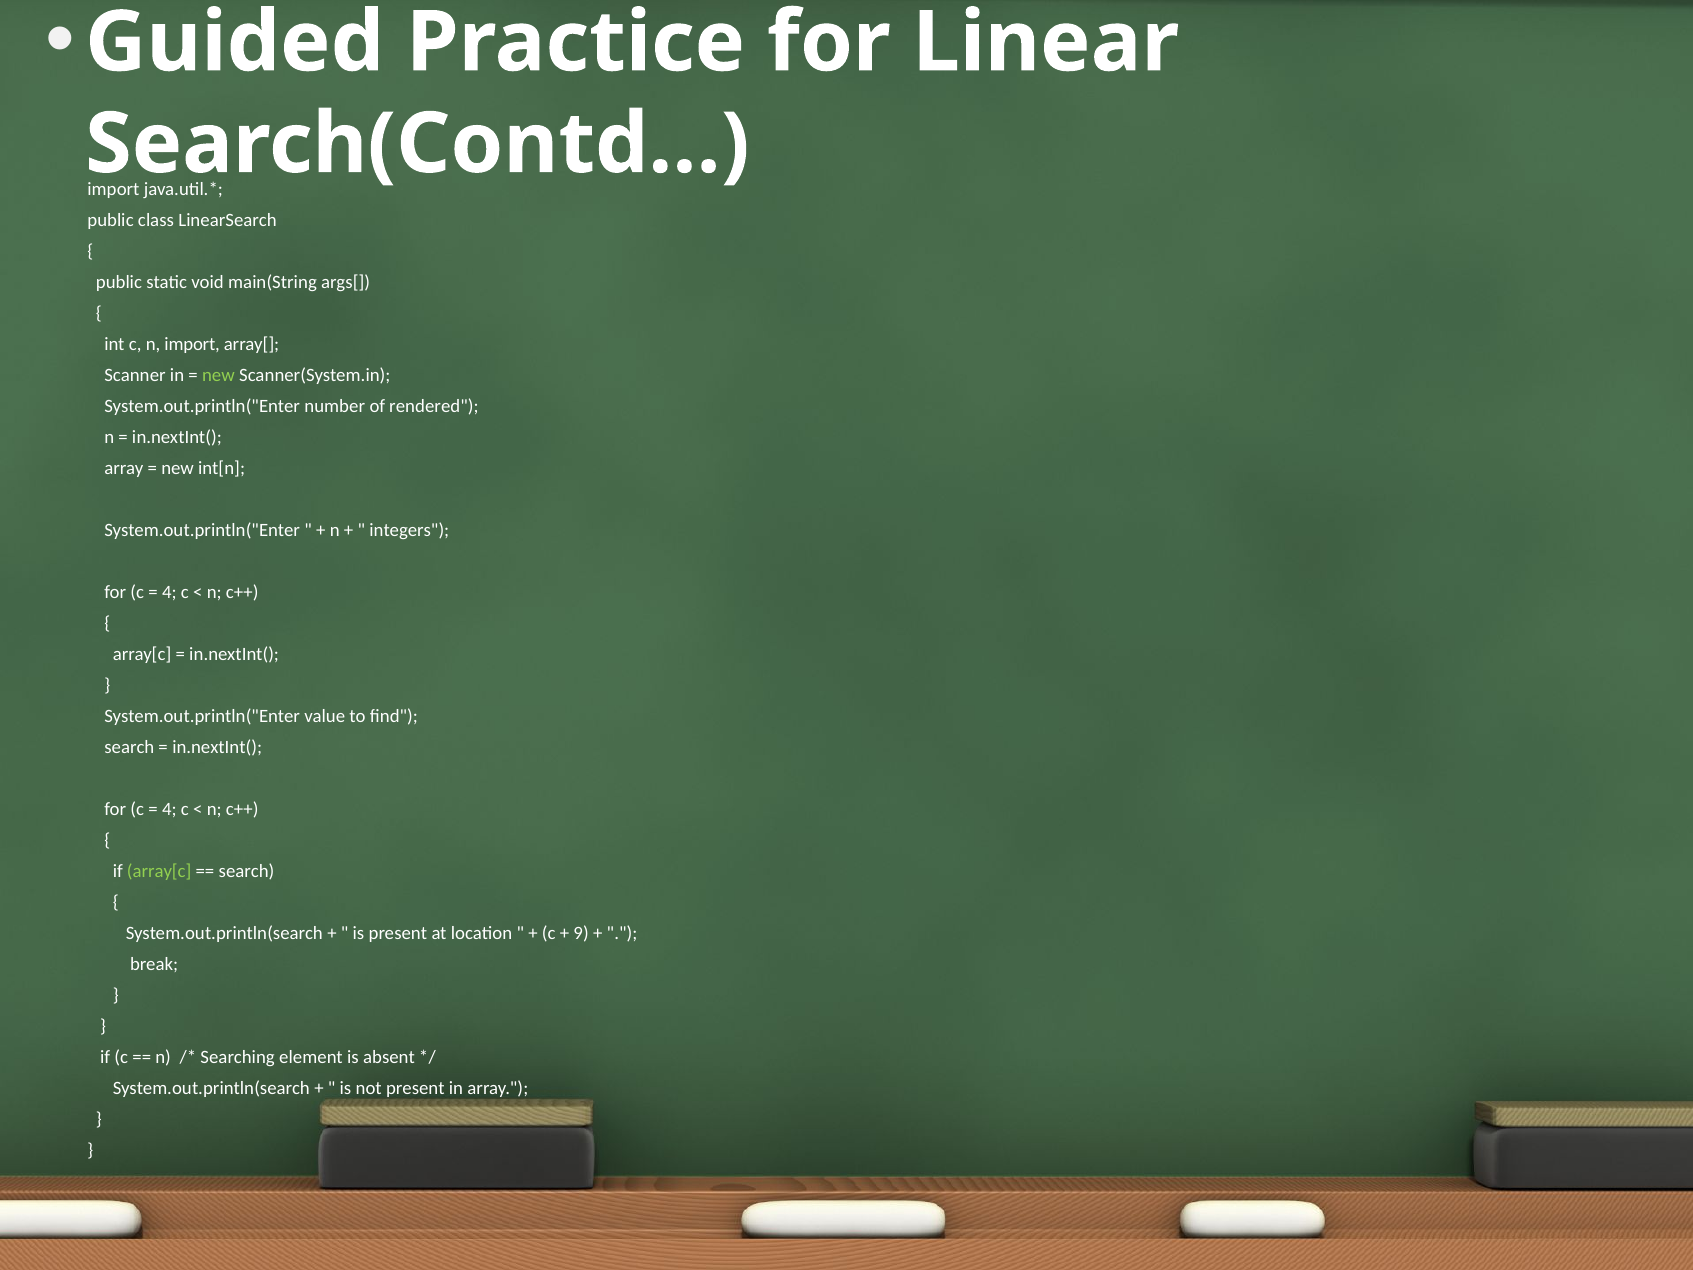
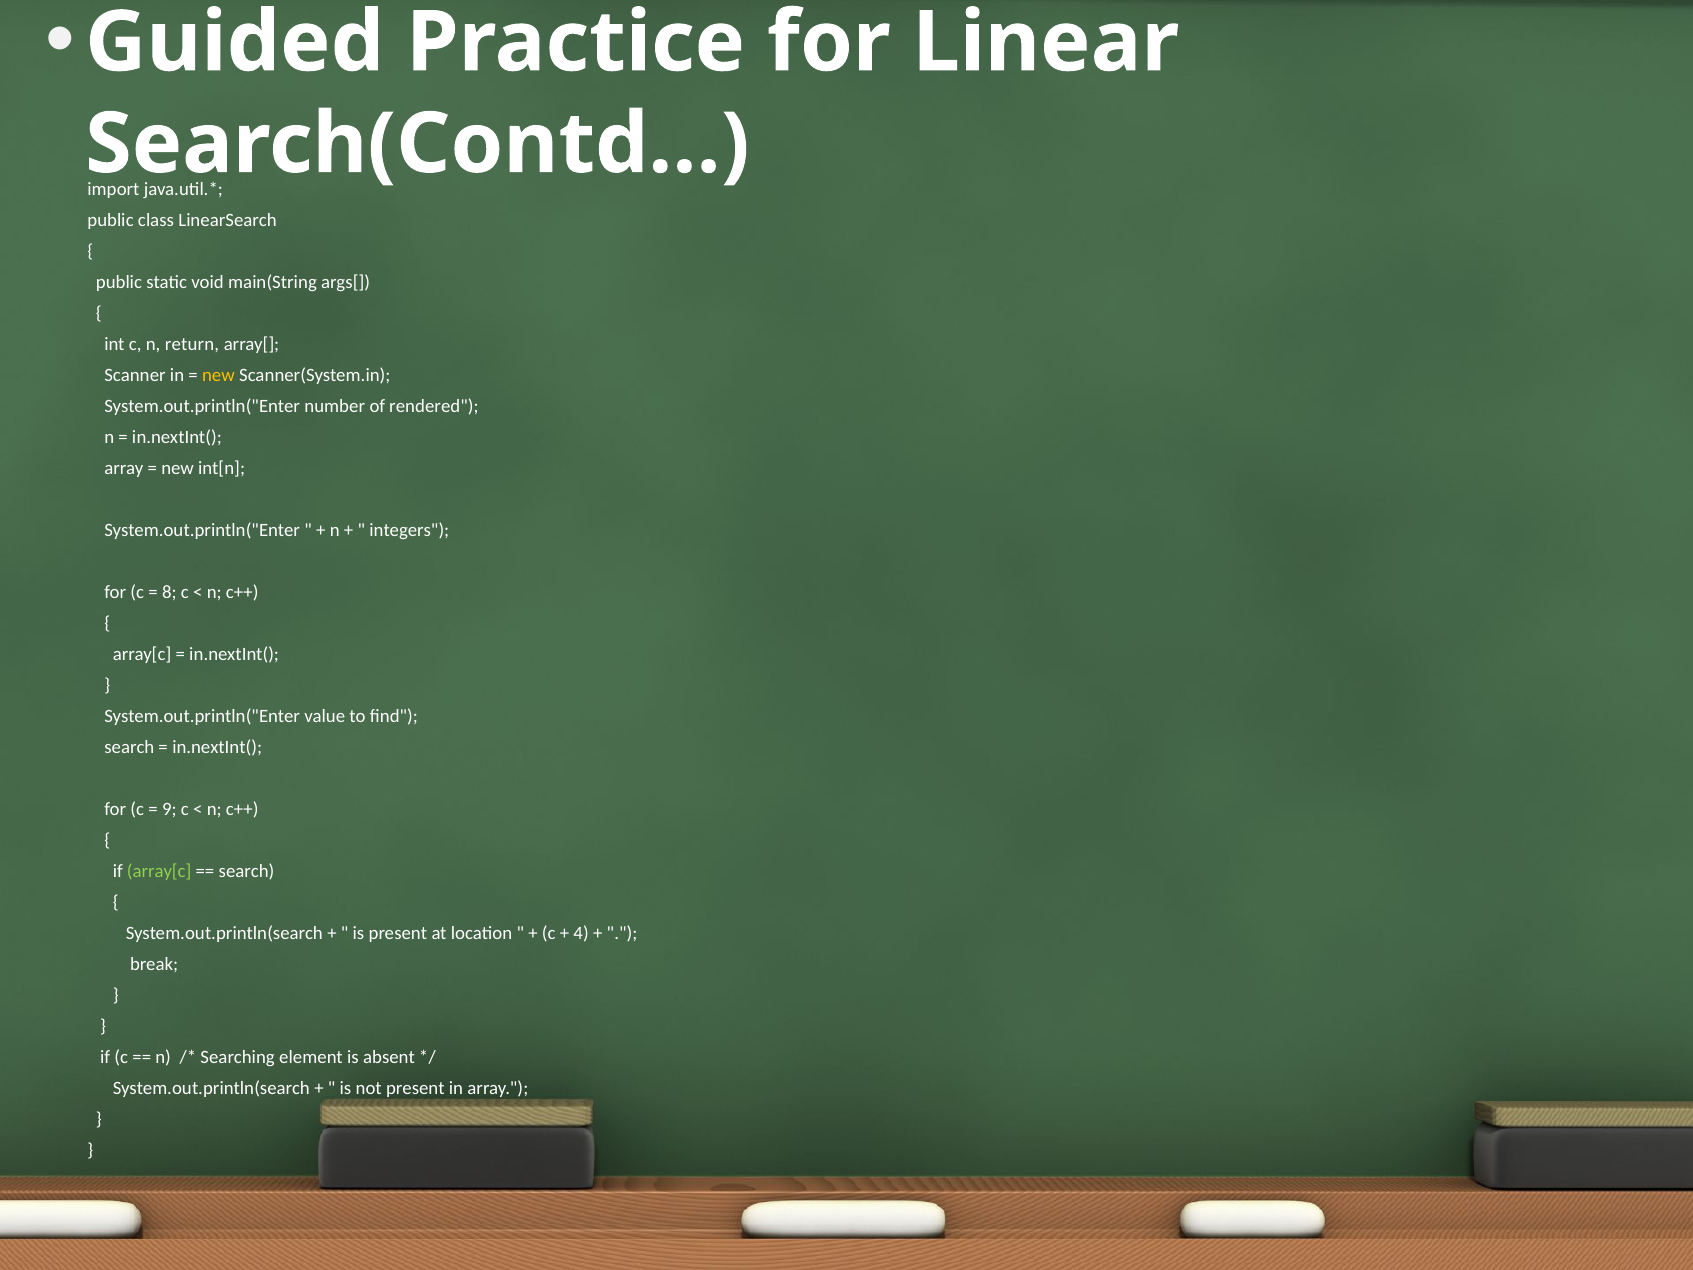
n import: import -> return
new at (218, 375) colour: light green -> yellow
4 at (169, 592): 4 -> 8
4 at (169, 809): 4 -> 9
9: 9 -> 4
